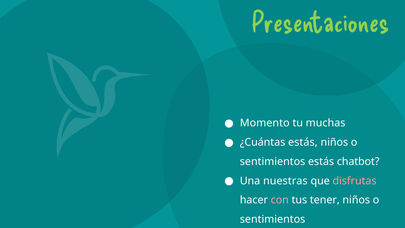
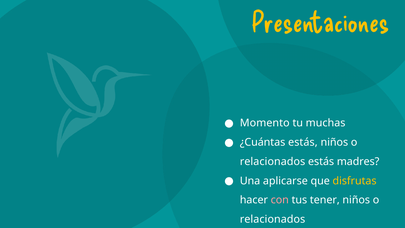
Presentaciones colour: light green -> yellow
sentimientos at (273, 161): sentimientos -> relacionados
chatbot: chatbot -> madres
nuestras: nuestras -> aplicarse
disfrutas colour: pink -> yellow
sentimientos at (273, 219): sentimientos -> relacionados
